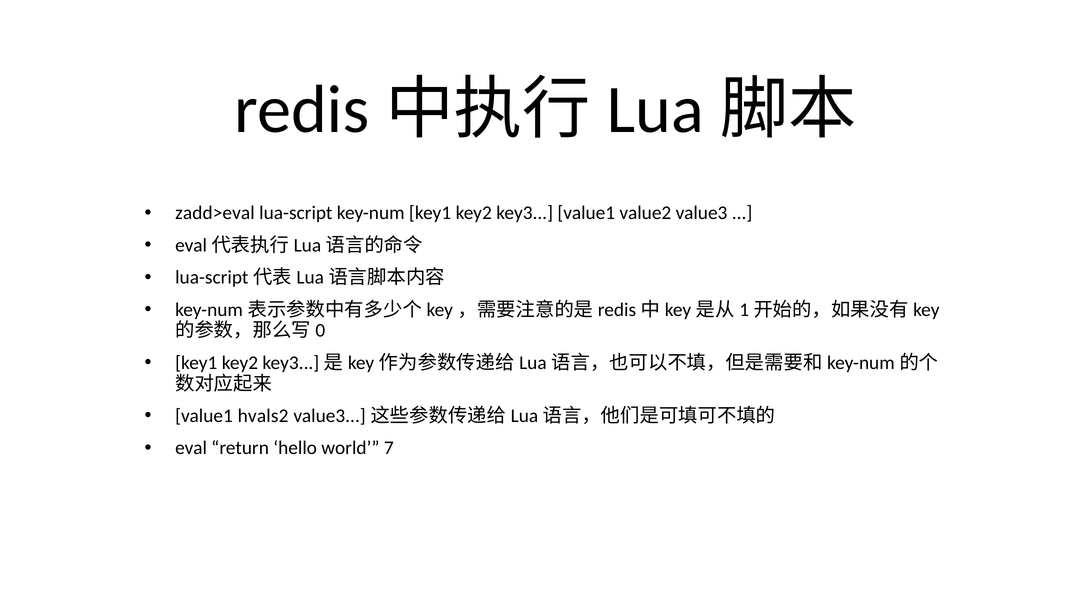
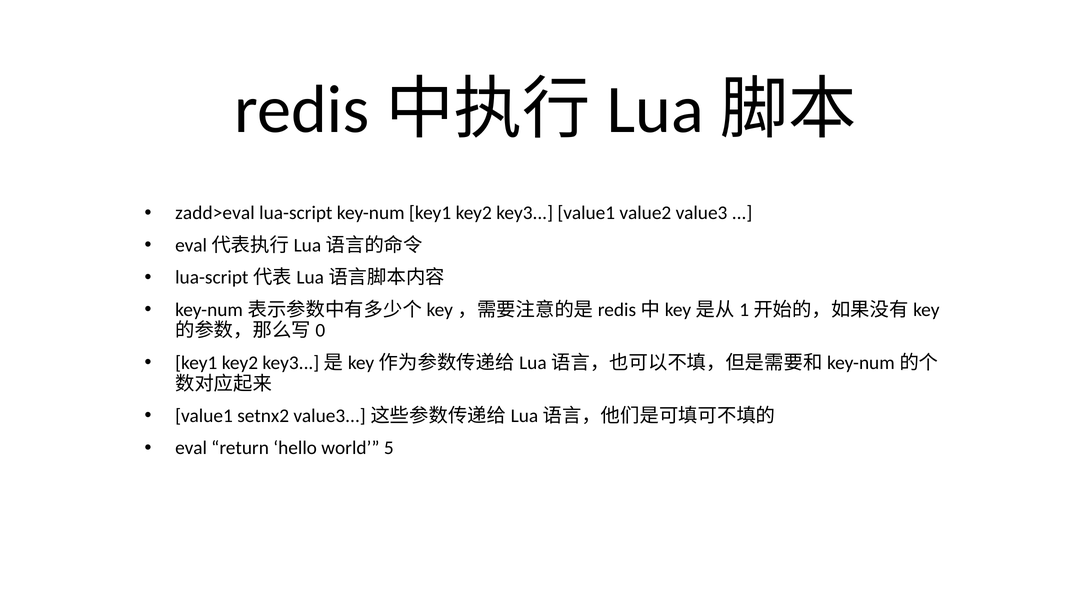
hvals2: hvals2 -> setnx2
7: 7 -> 5
